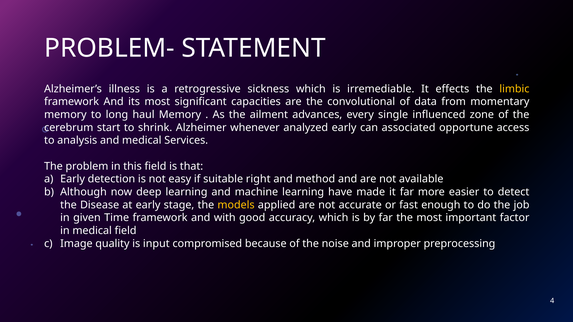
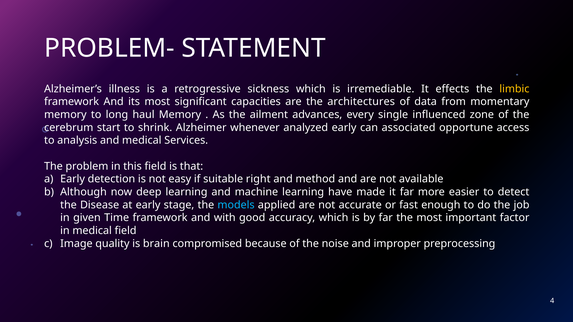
convolutional: convolutional -> architectures
models colour: yellow -> light blue
input: input -> brain
